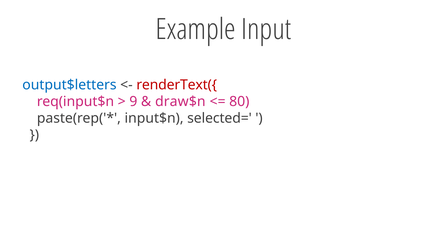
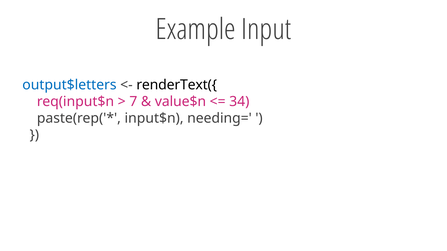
renderText({ colour: red -> black
9: 9 -> 7
draw$n: draw$n -> value$n
80: 80 -> 34
selected=: selected= -> needing=
